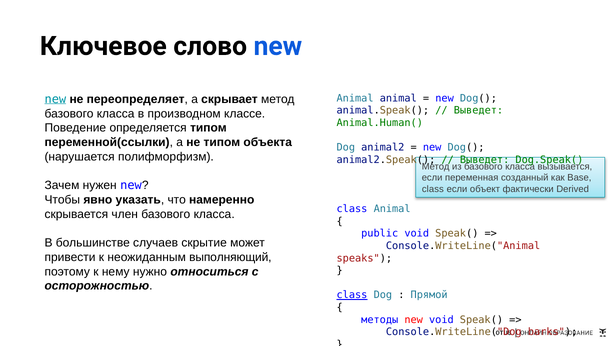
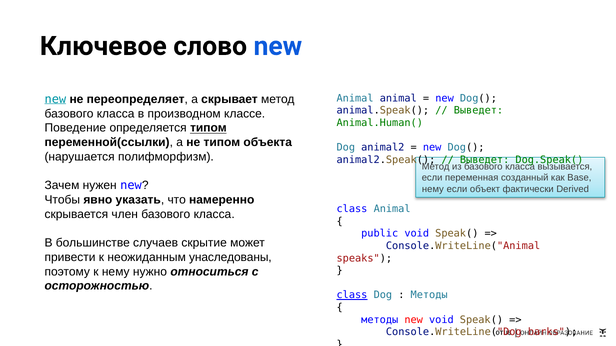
типом at (208, 128) underline: none -> present
class at (433, 189): class -> нему
выполняющий: выполняющий -> унаследованы
Прямой at (429, 296): Прямой -> Методы
